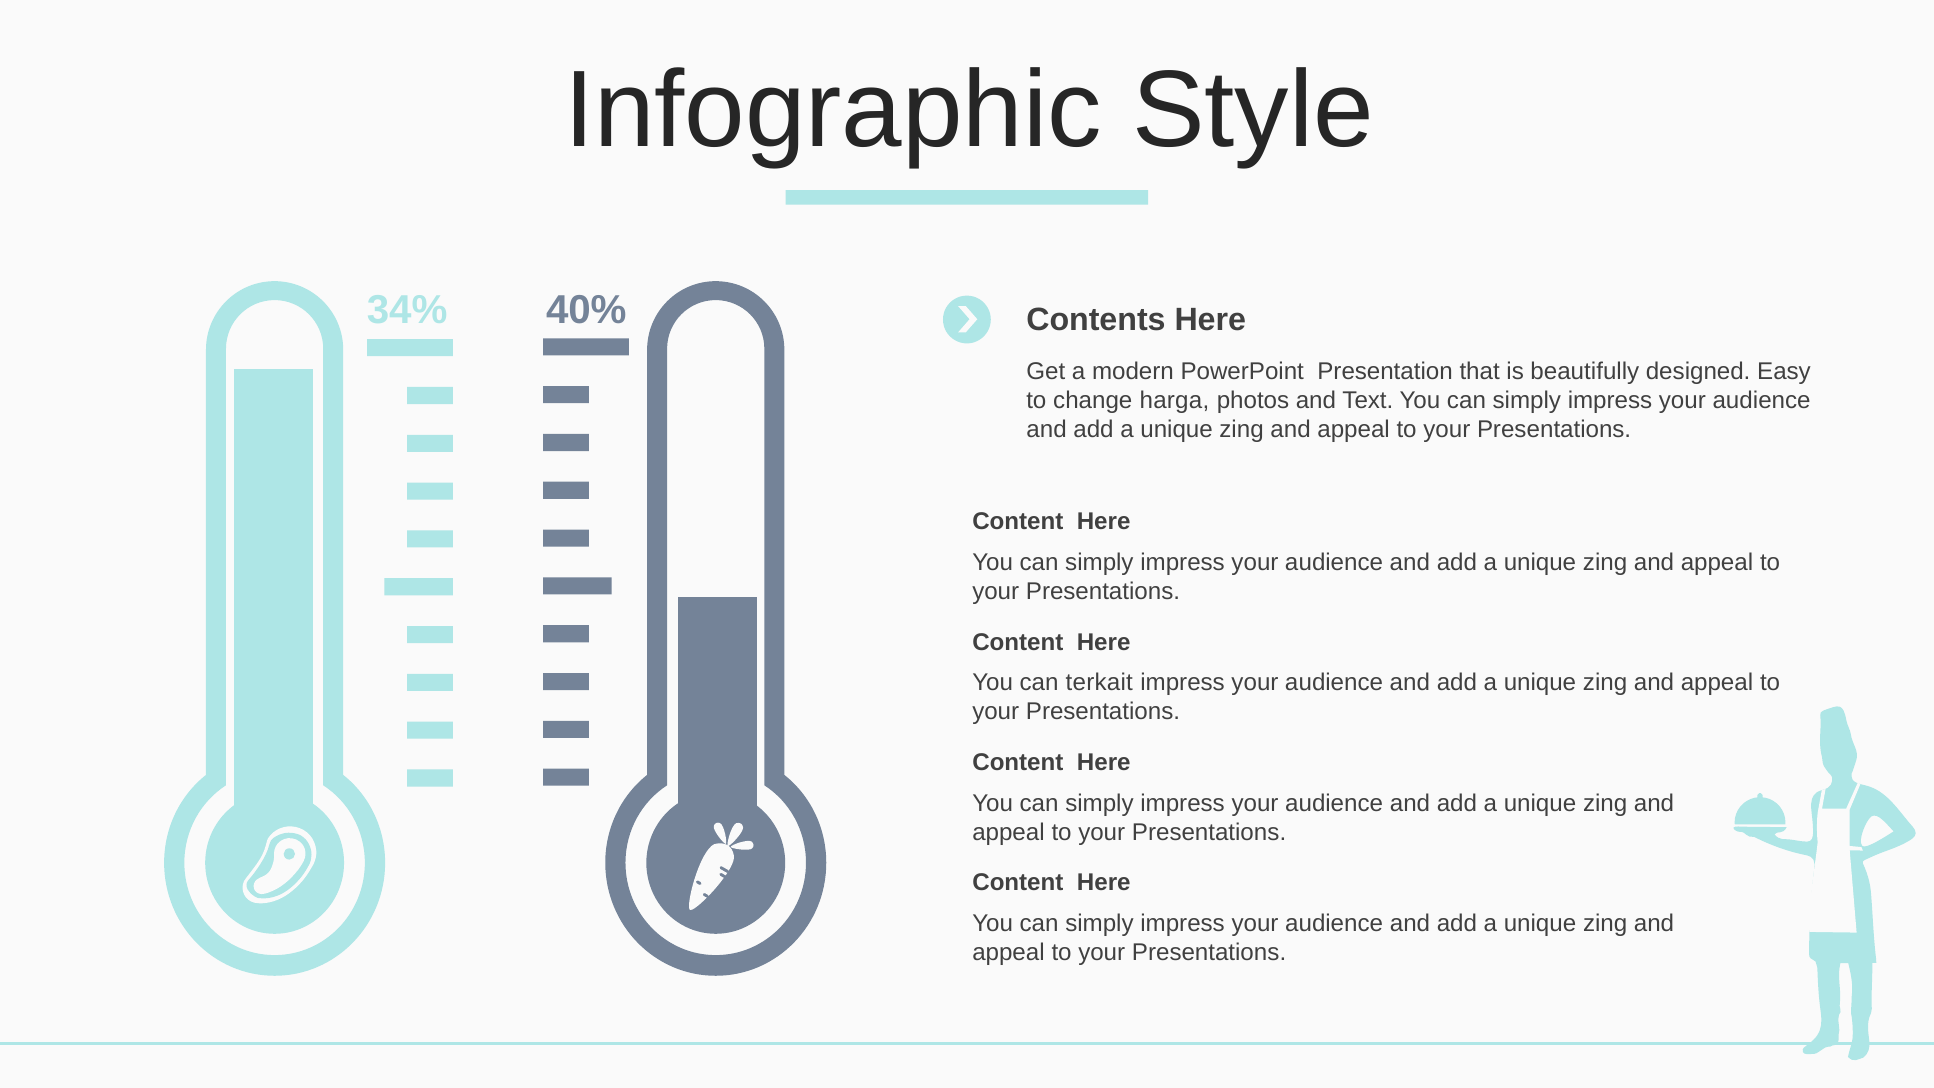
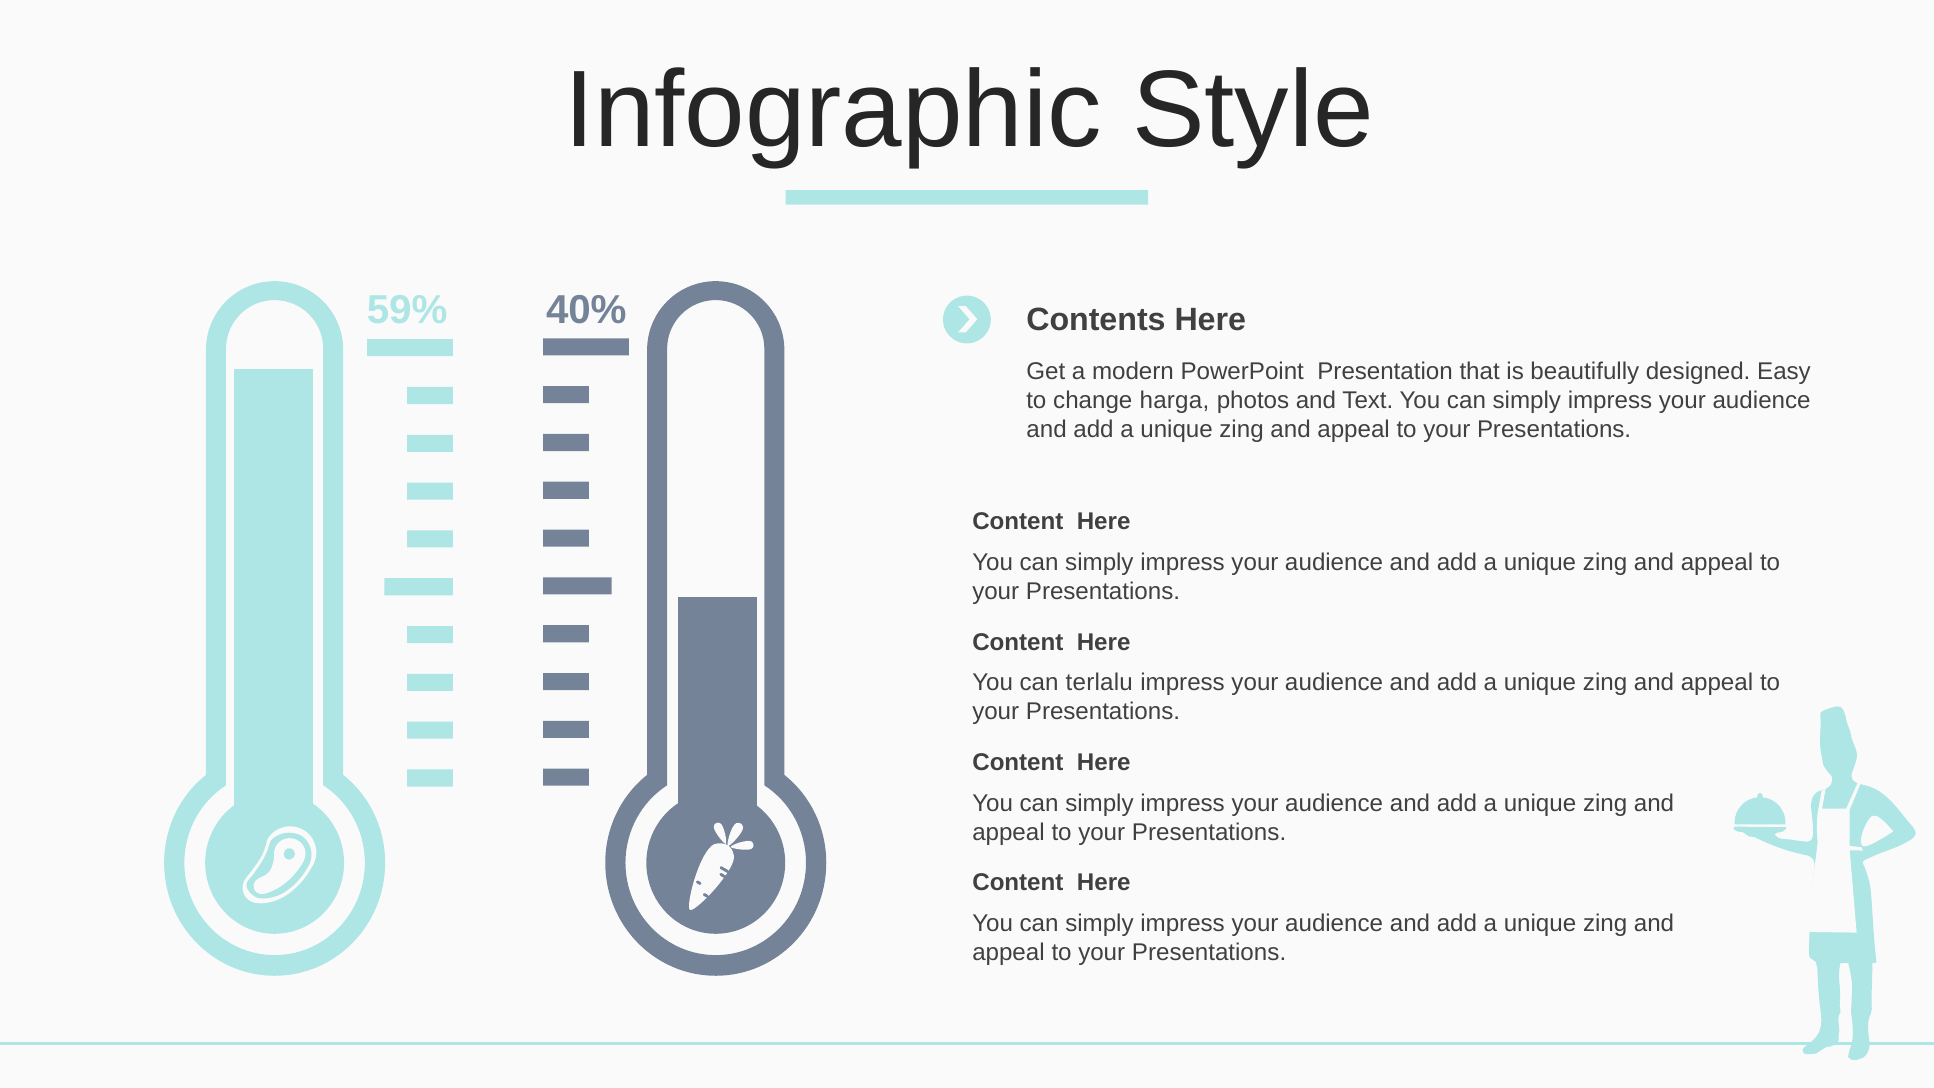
34%: 34% -> 59%
terkait: terkait -> terlalu
